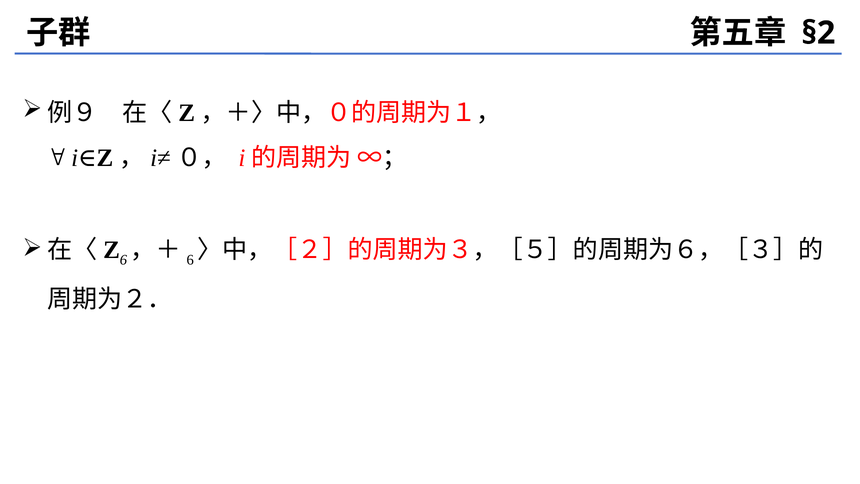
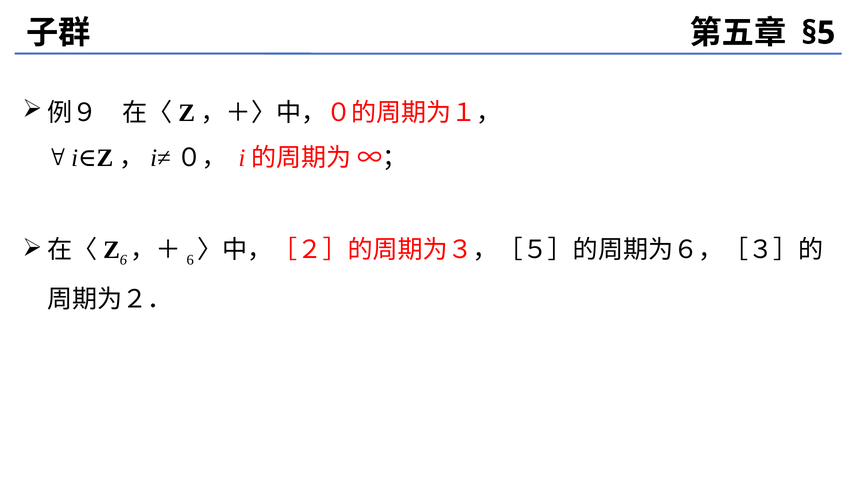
§2: §2 -> §5
